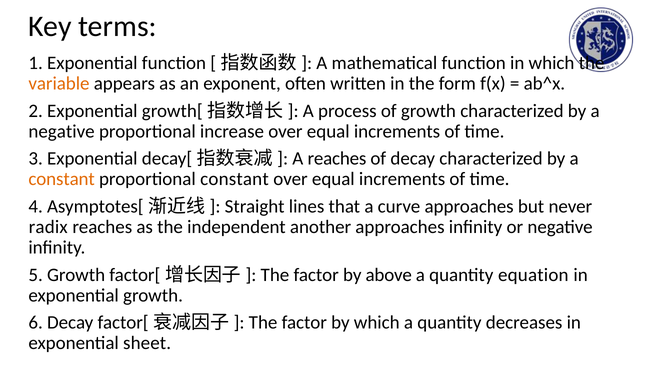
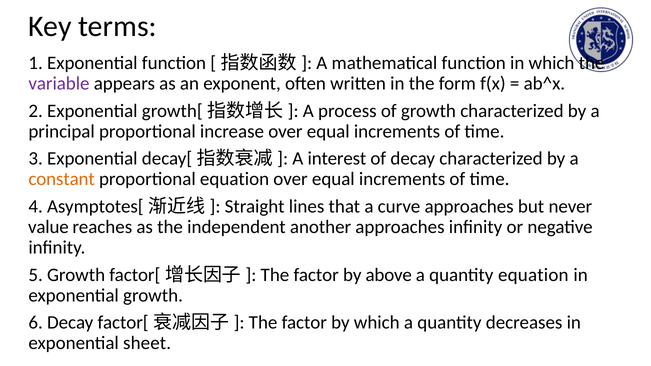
variable colour: orange -> purple
negative at (62, 132): negative -> principal
A reaches: reaches -> interest
proportional constant: constant -> equation
radix: radix -> value
